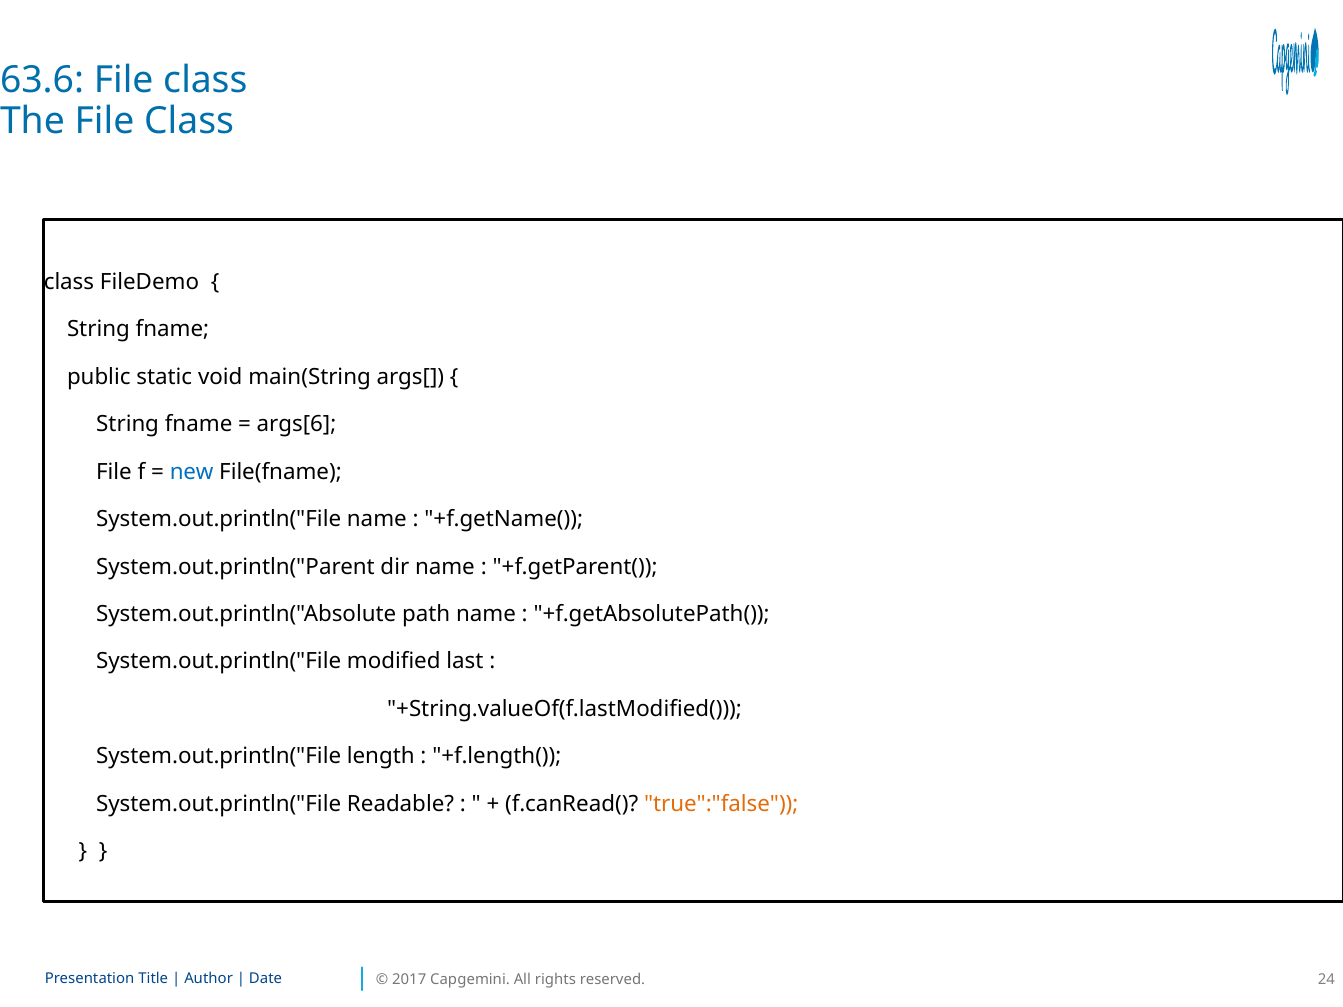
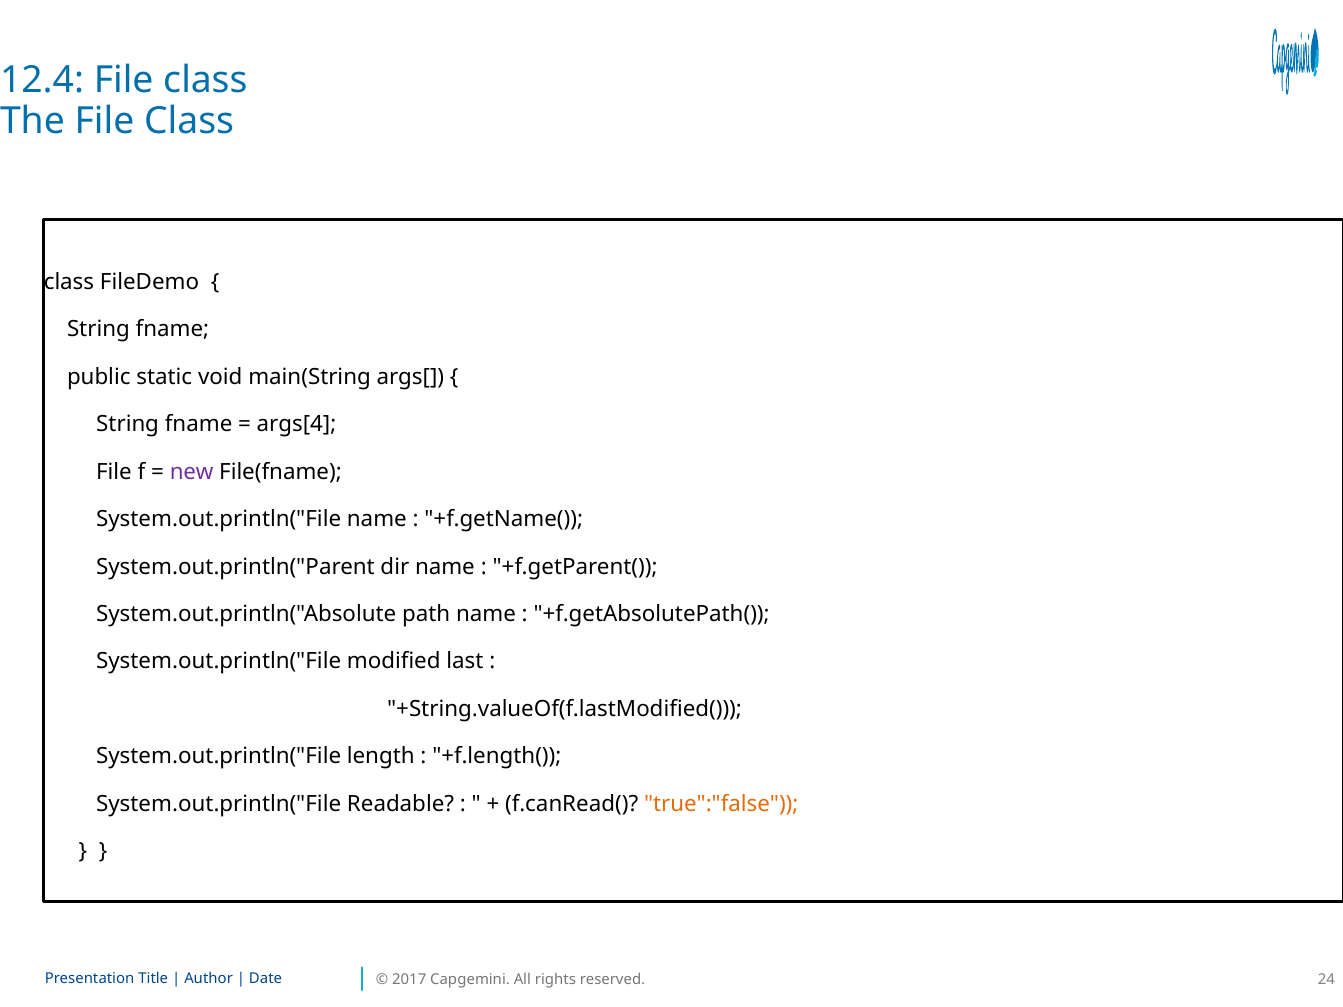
63.6: 63.6 -> 12.4
args[6: args[6 -> args[4
new colour: blue -> purple
